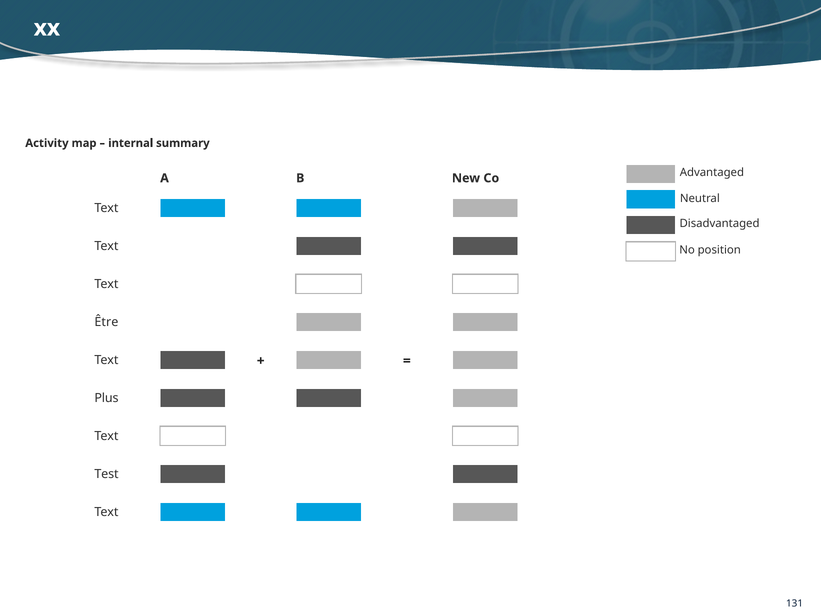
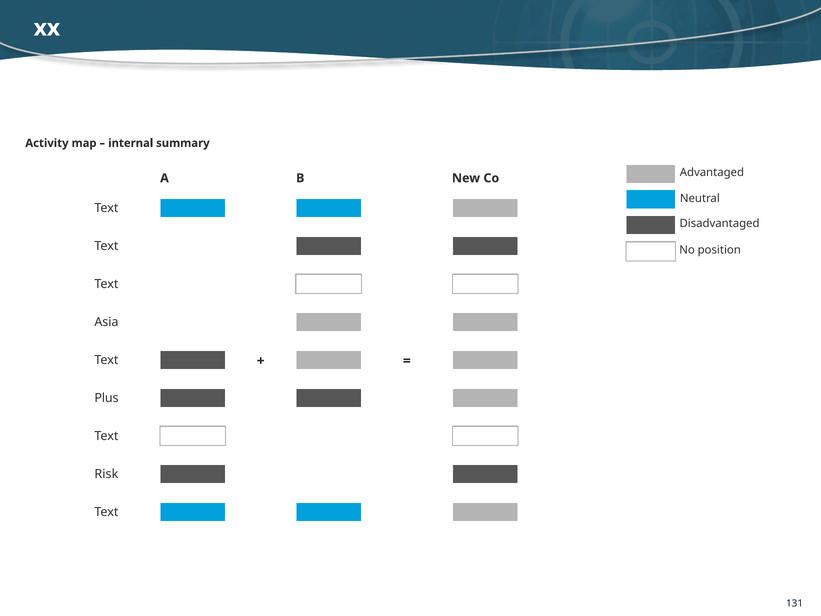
Être: Être -> Asia
Test: Test -> Risk
